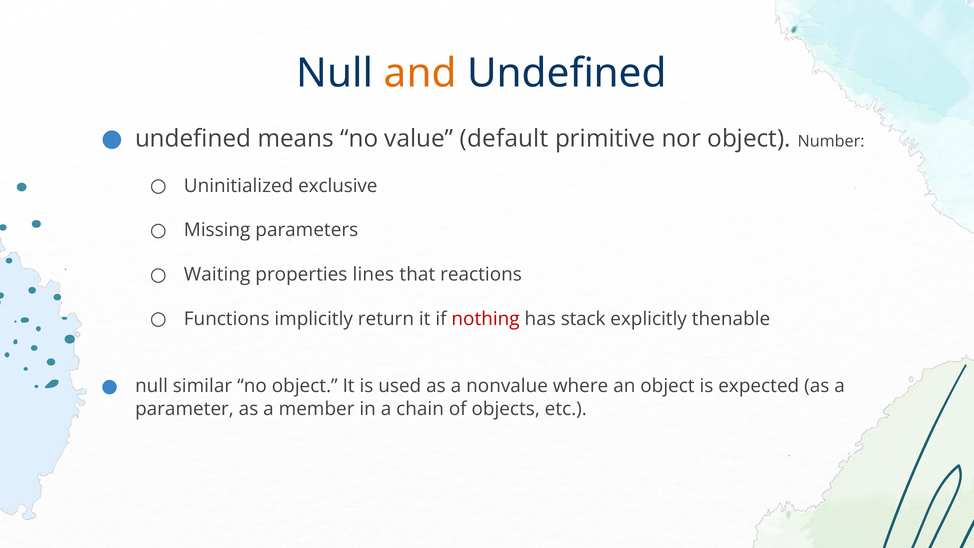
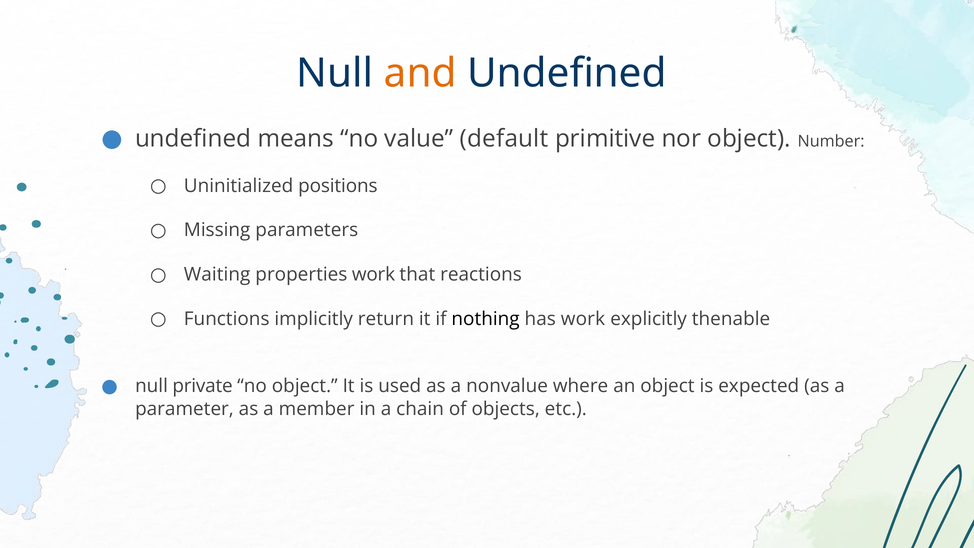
exclusive: exclusive -> positions
properties lines: lines -> work
nothing colour: red -> black
has stack: stack -> work
similar: similar -> private
